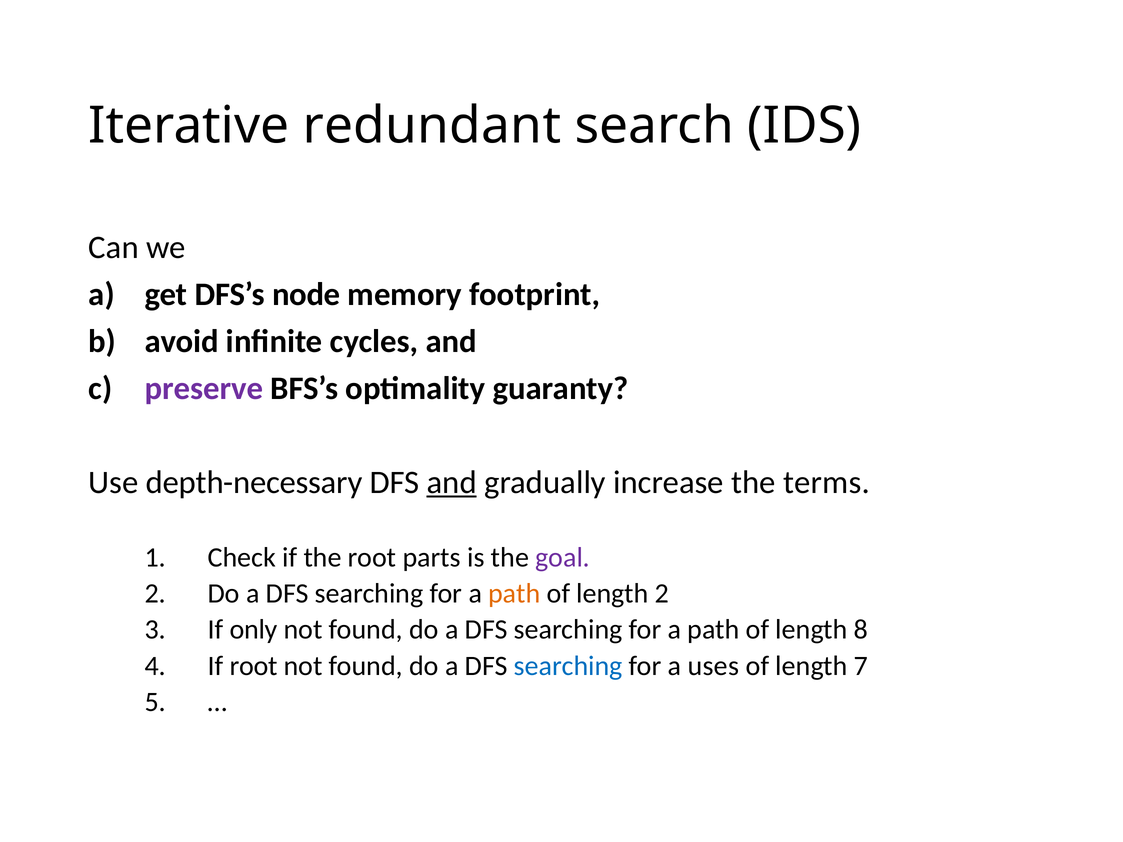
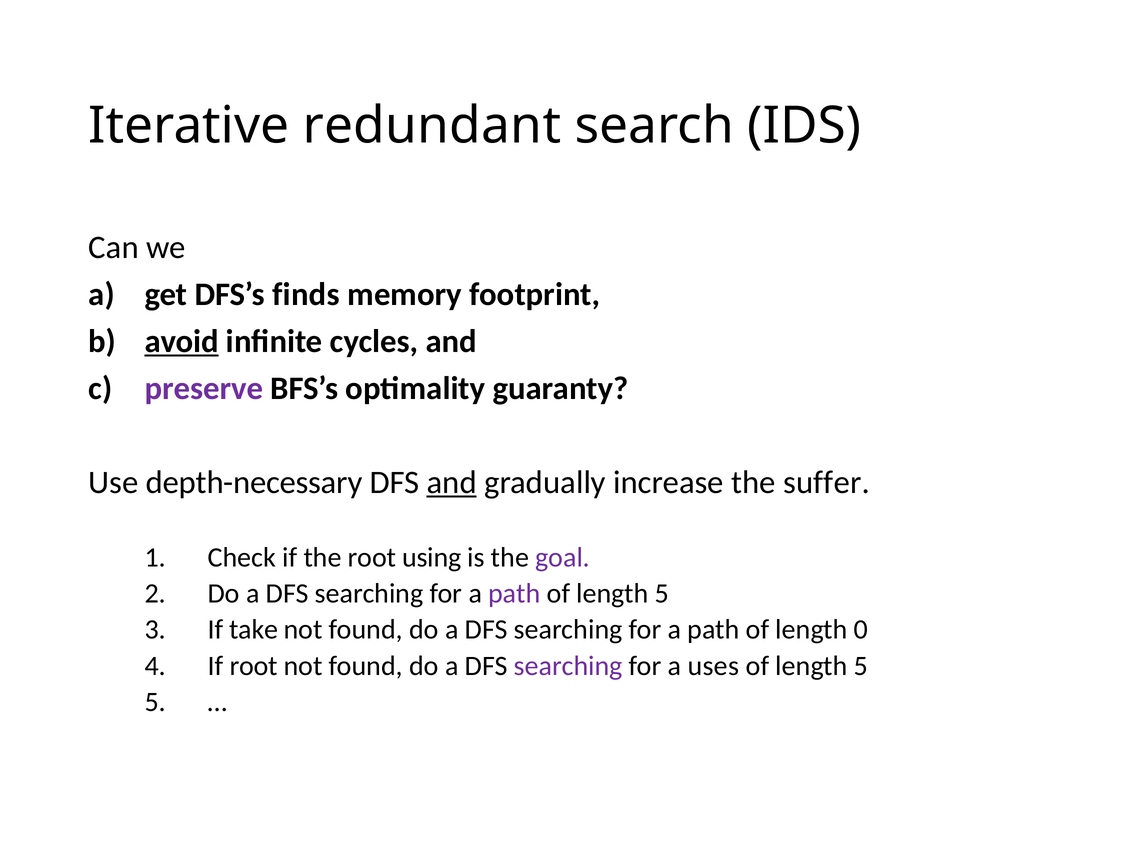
node: node -> finds
avoid underline: none -> present
terms: terms -> suffer
parts: parts -> using
path at (514, 594) colour: orange -> purple
2 at (662, 594): 2 -> 5
only: only -> take
8: 8 -> 0
searching at (568, 666) colour: blue -> purple
7 at (861, 666): 7 -> 5
